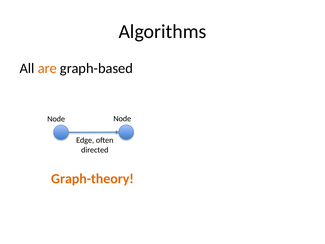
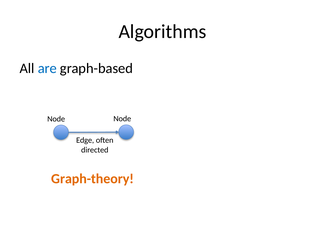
are colour: orange -> blue
